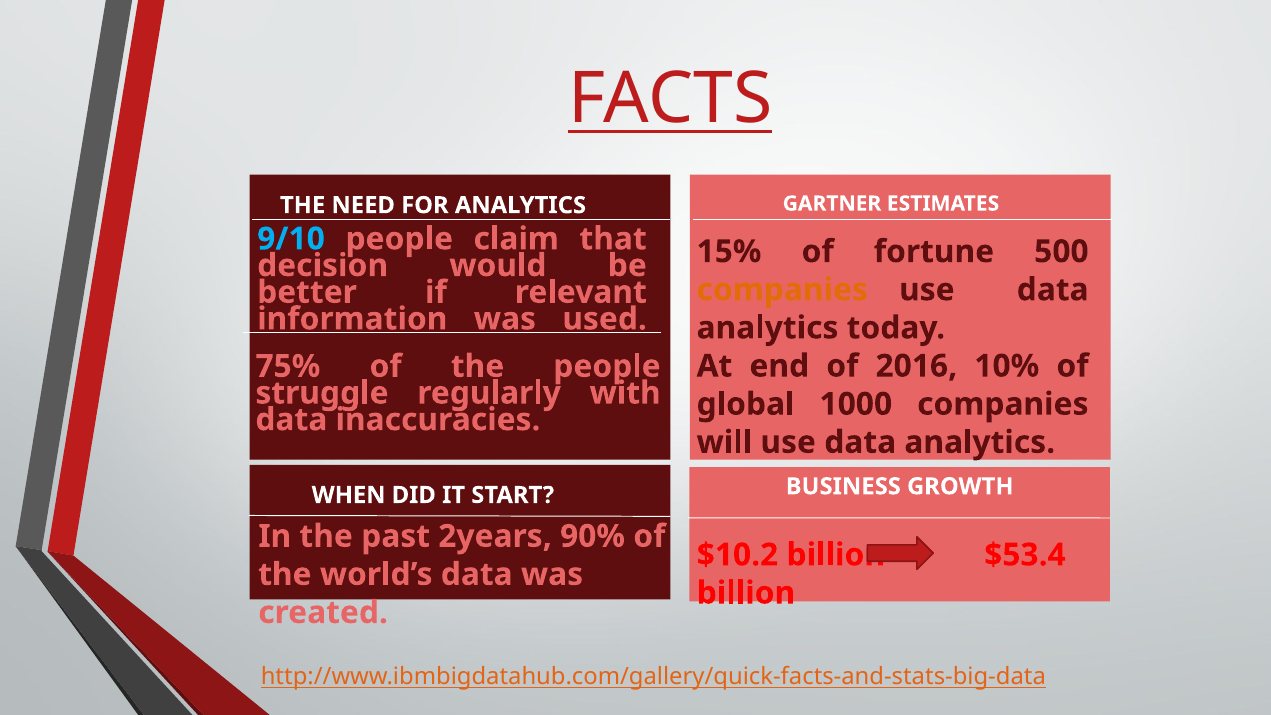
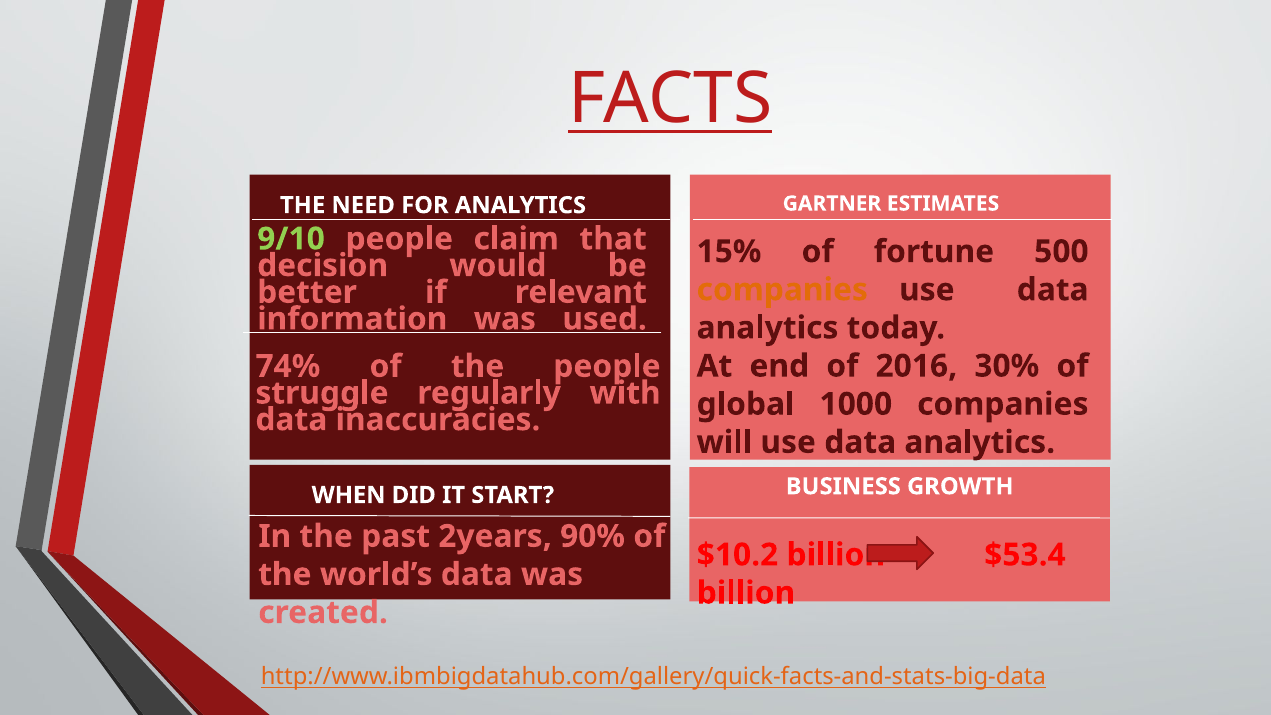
9/10 colour: light blue -> light green
10%: 10% -> 30%
75%: 75% -> 74%
